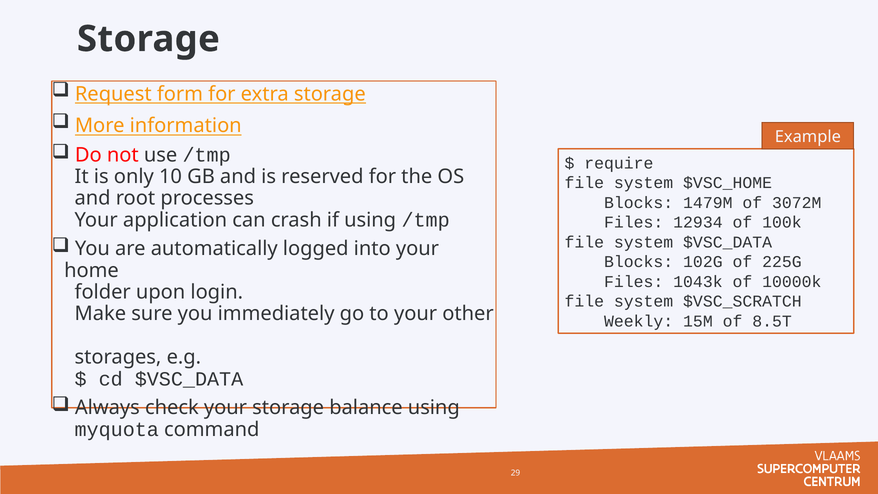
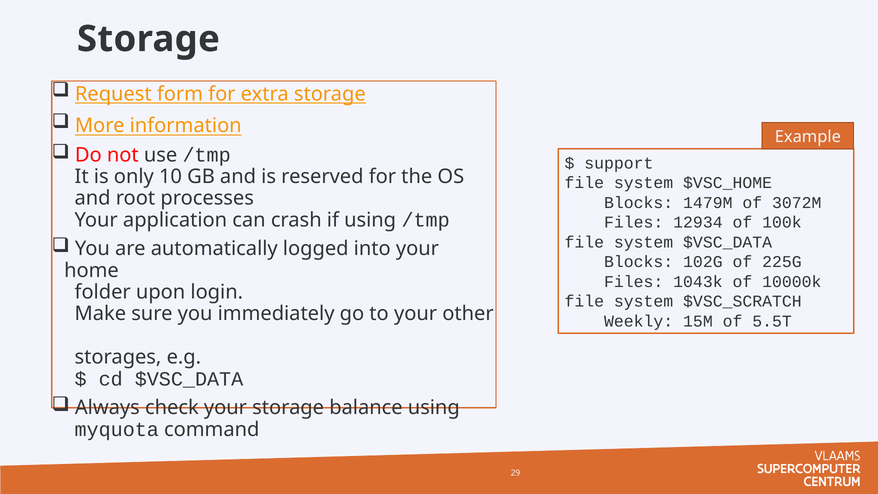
require: require -> support
8.5T: 8.5T -> 5.5T
